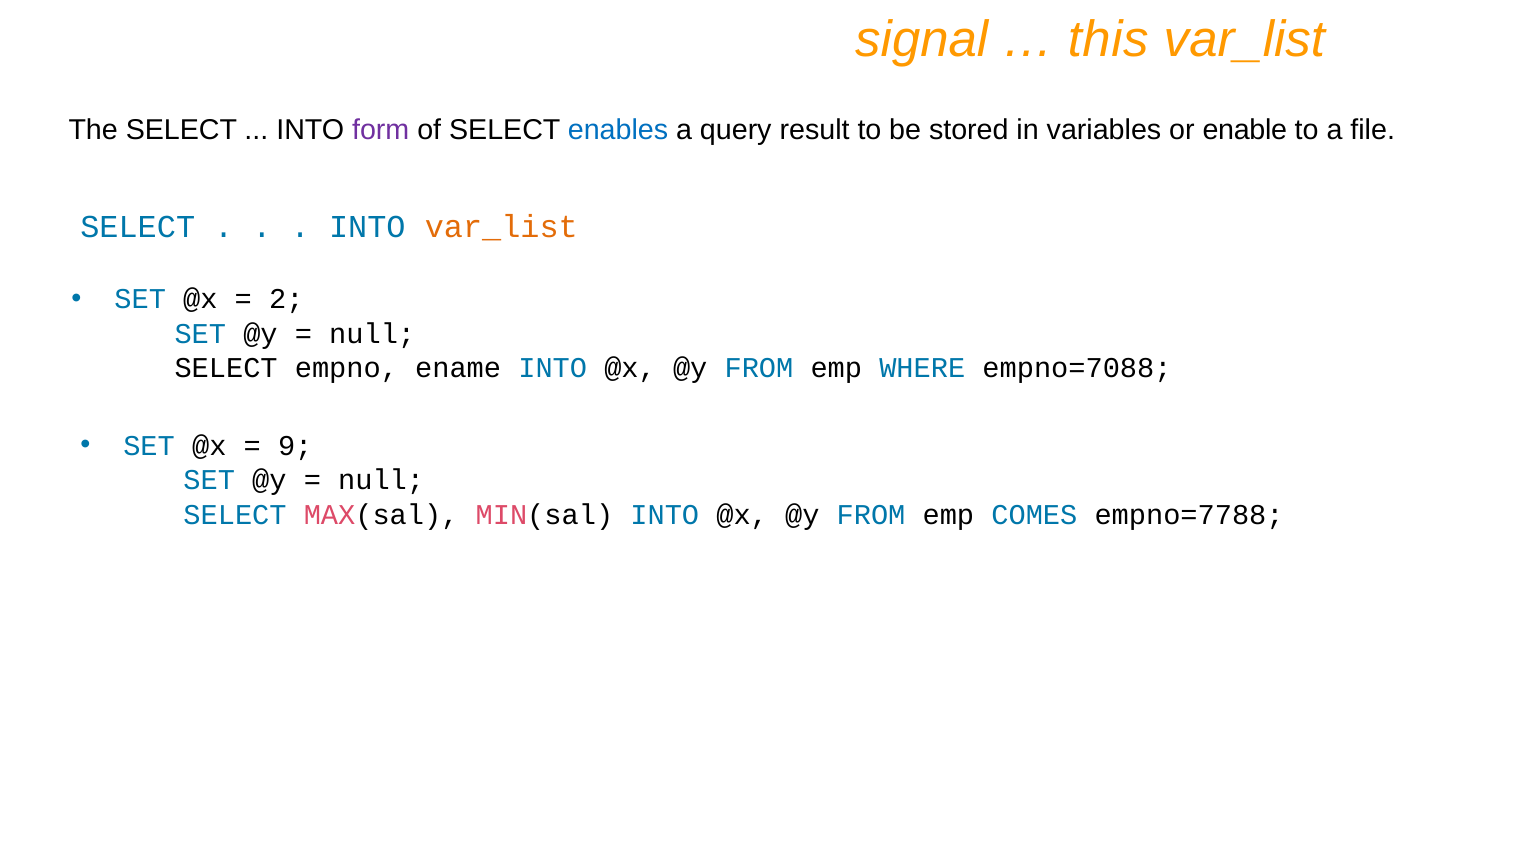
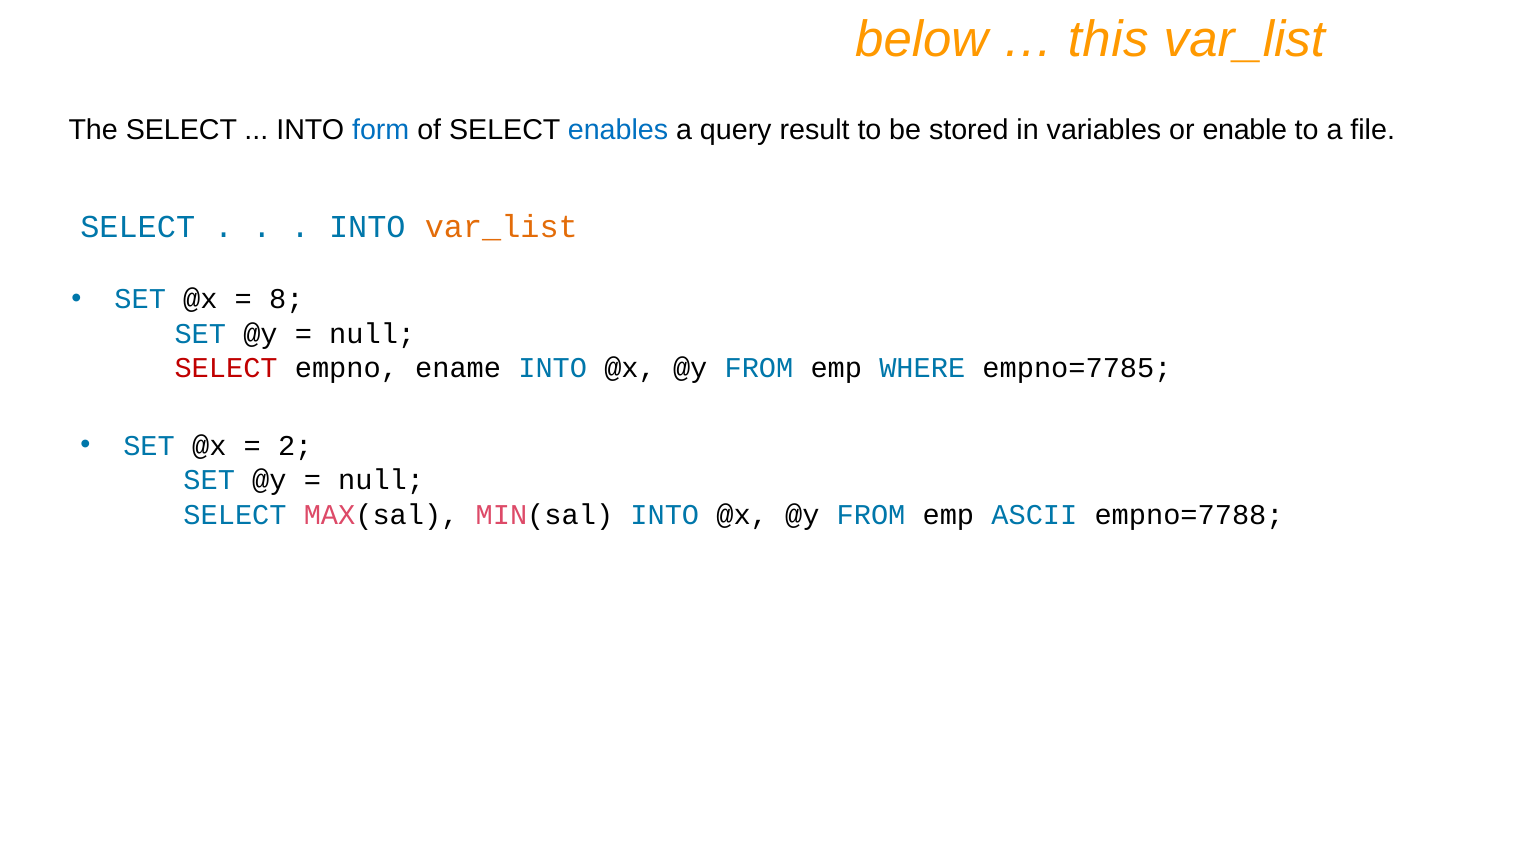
signal: signal -> below
form colour: purple -> blue
2: 2 -> 8
SELECT at (226, 368) colour: black -> red
empno=7088: empno=7088 -> empno=7785
9: 9 -> 2
COMES: COMES -> ASCII
